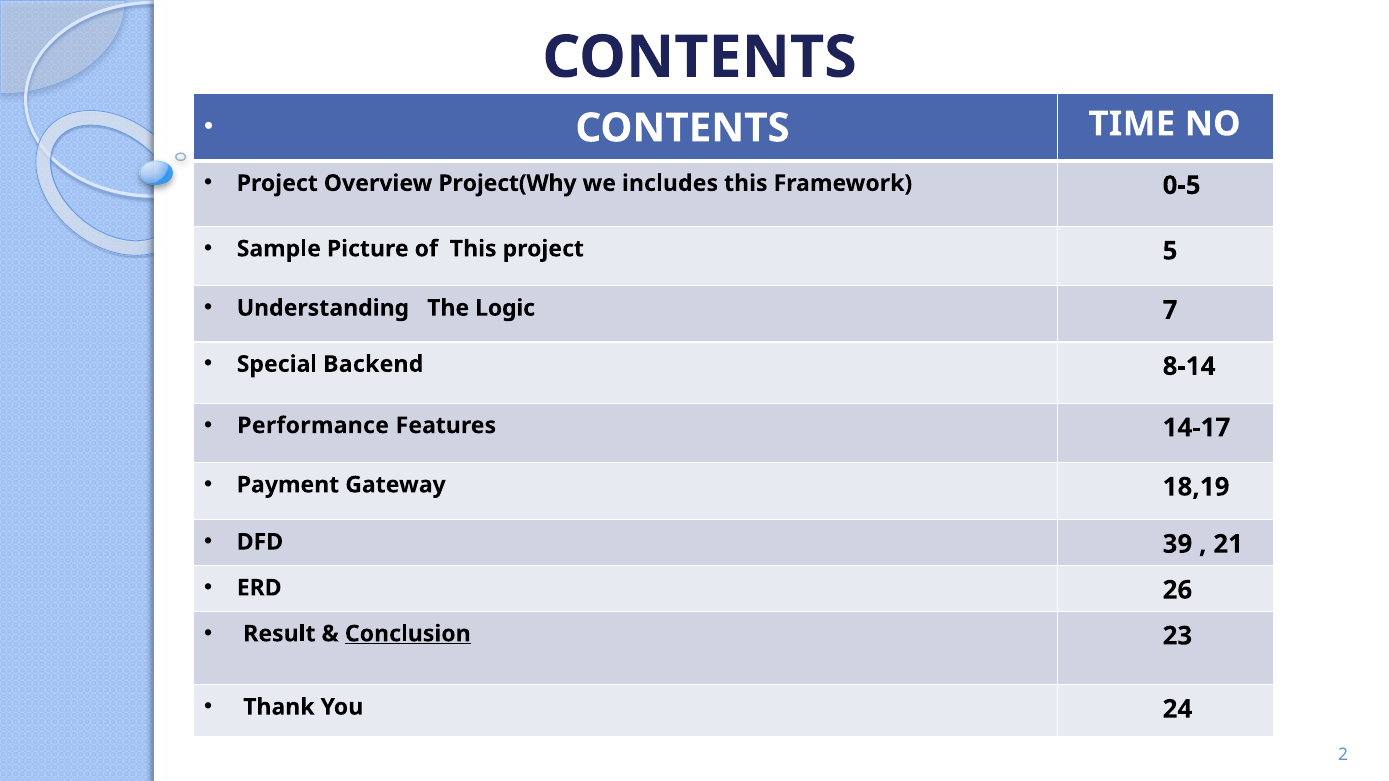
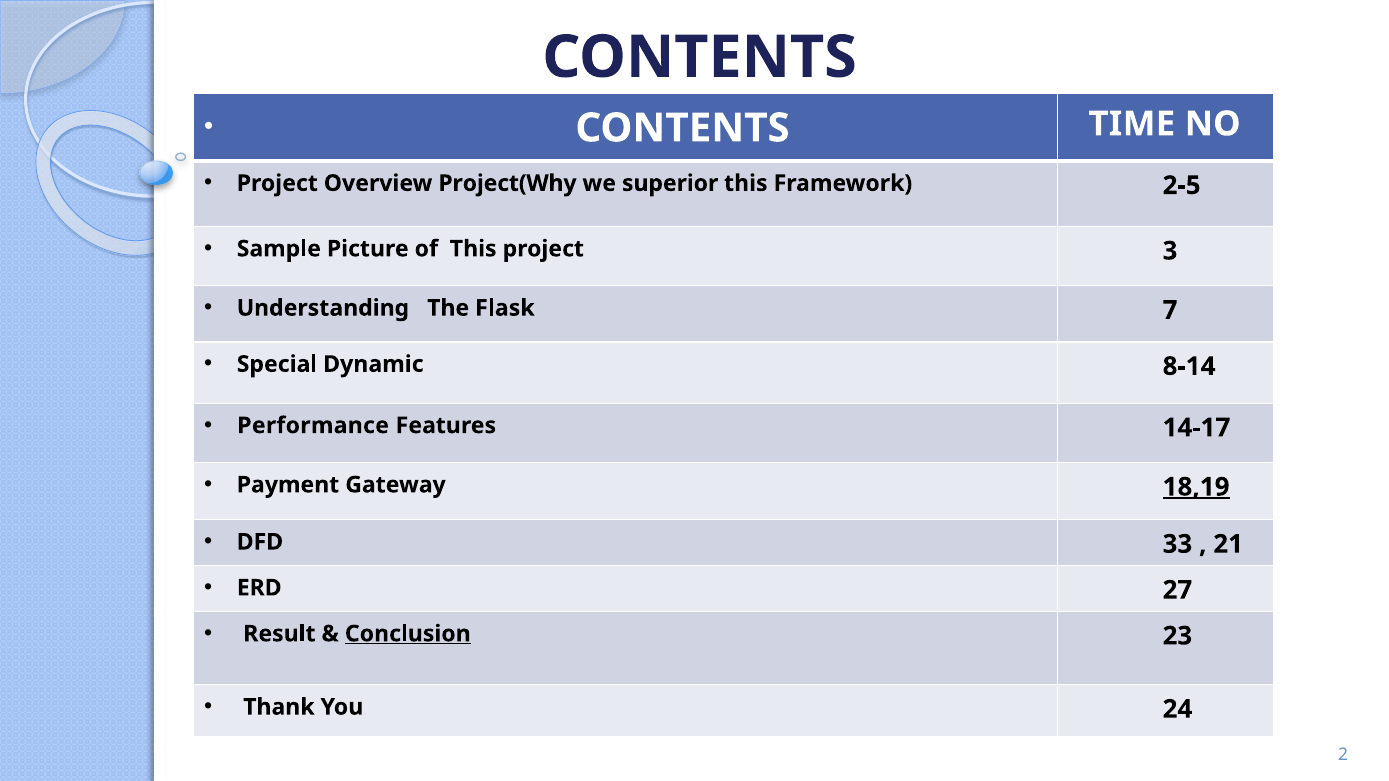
includes: includes -> superior
0-5: 0-5 -> 2-5
5: 5 -> 3
Logic: Logic -> Flask
Backend: Backend -> Dynamic
18,19 underline: none -> present
39: 39 -> 33
26: 26 -> 27
